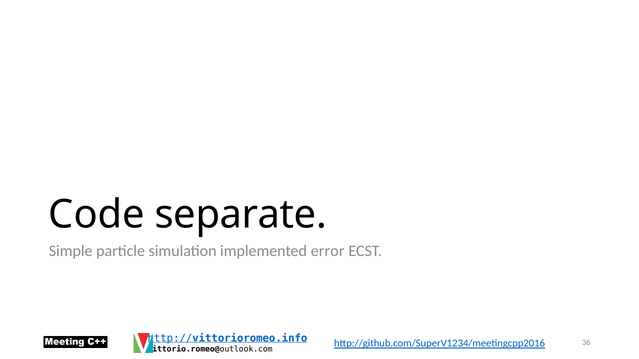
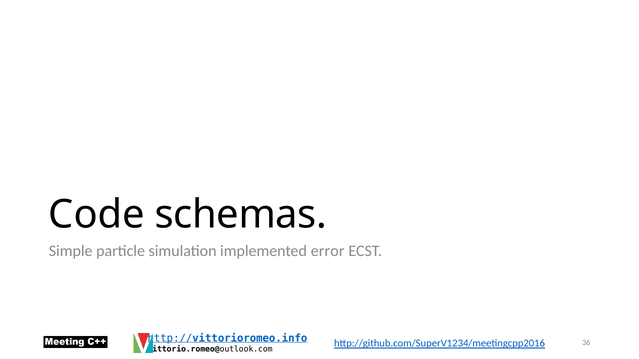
separate: separate -> schemas
